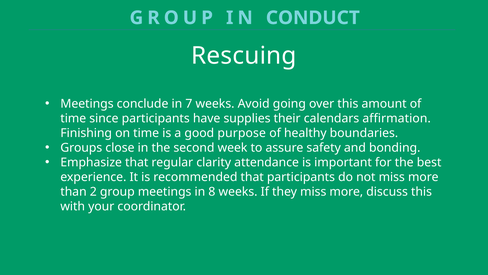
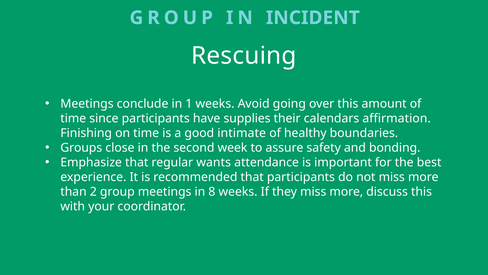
CONDUCT: CONDUCT -> INCIDENT
7: 7 -> 1
purpose: purpose -> intimate
clarity: clarity -> wants
